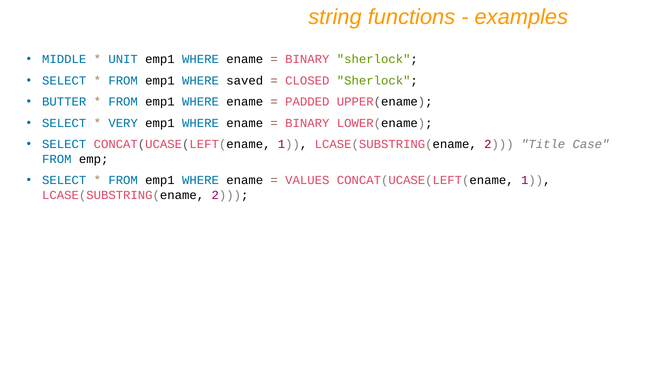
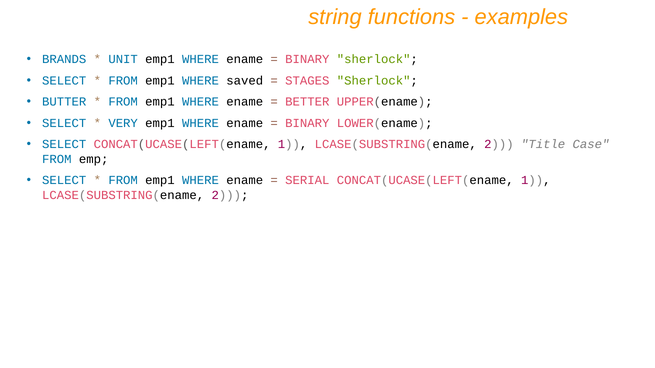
MIDDLE: MIDDLE -> BRANDS
CLOSED: CLOSED -> STAGES
PADDED: PADDED -> BETTER
VALUES: VALUES -> SERIAL
